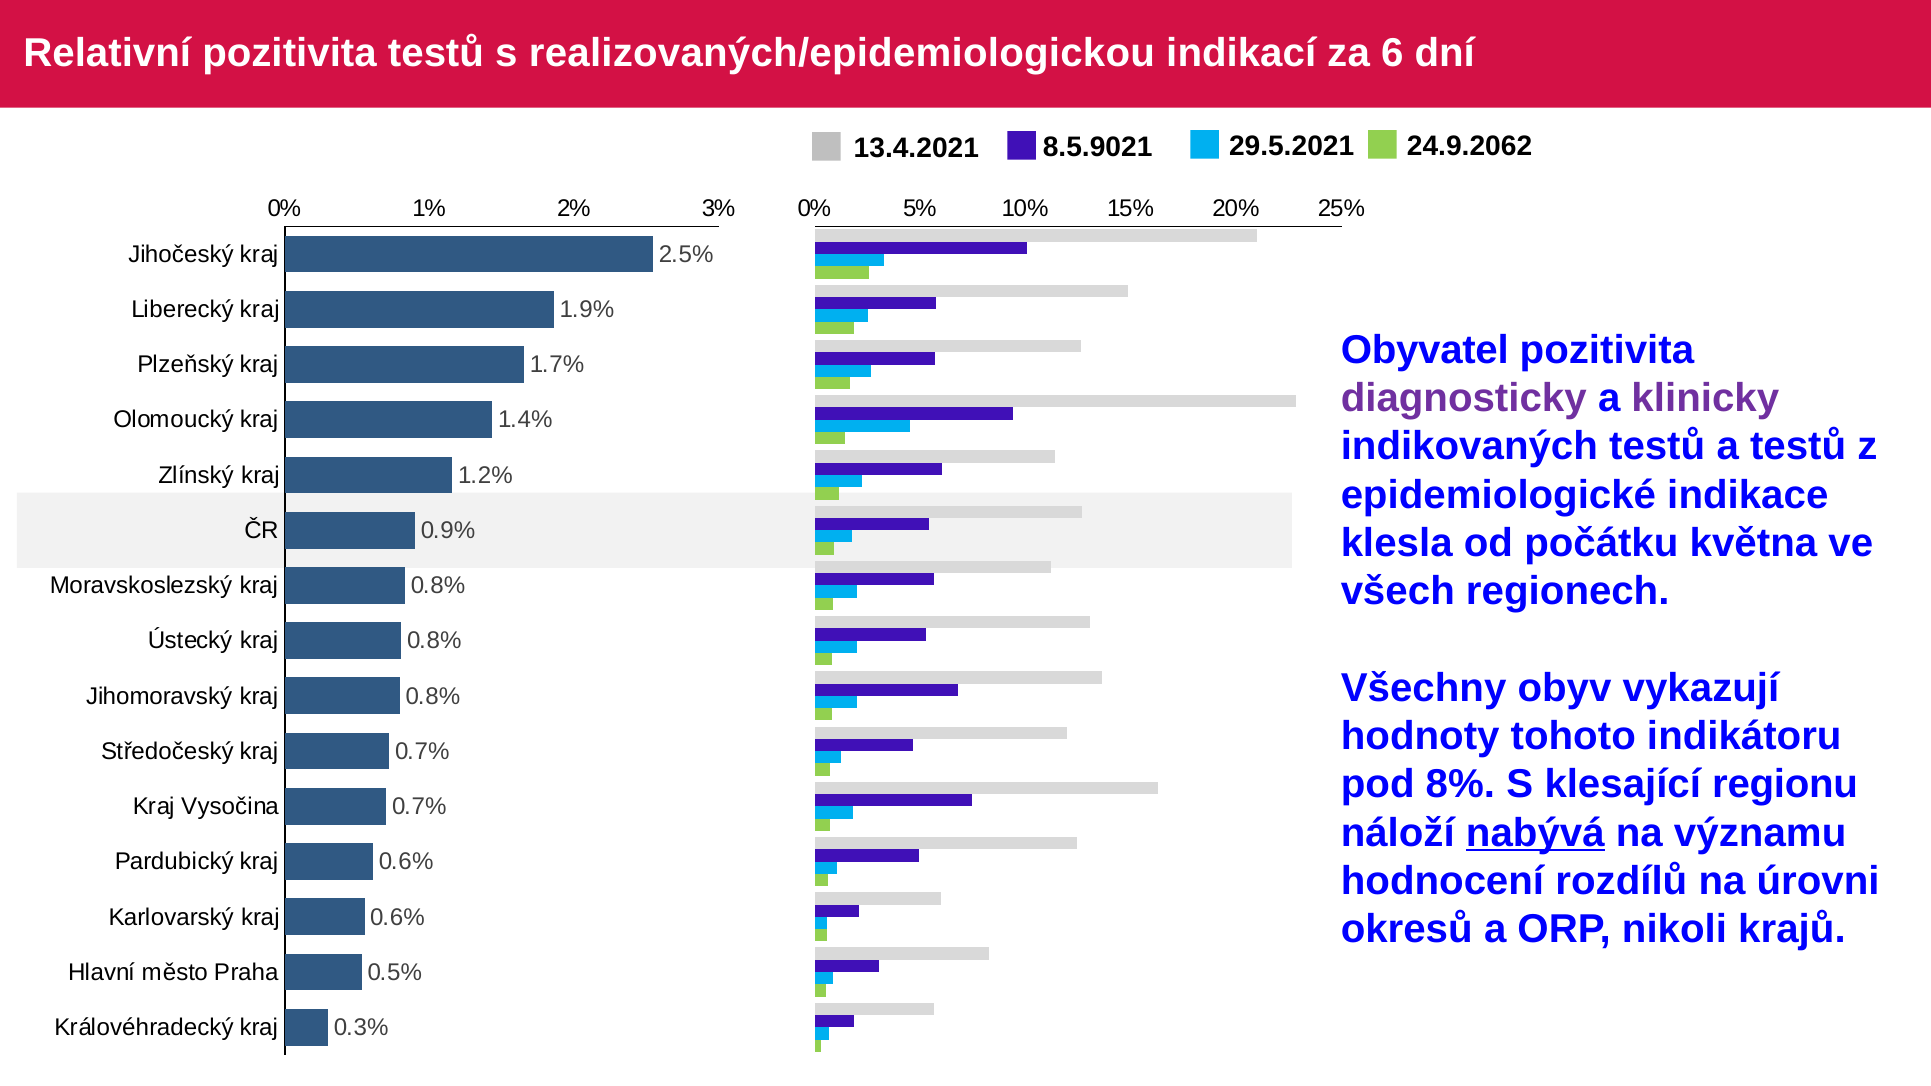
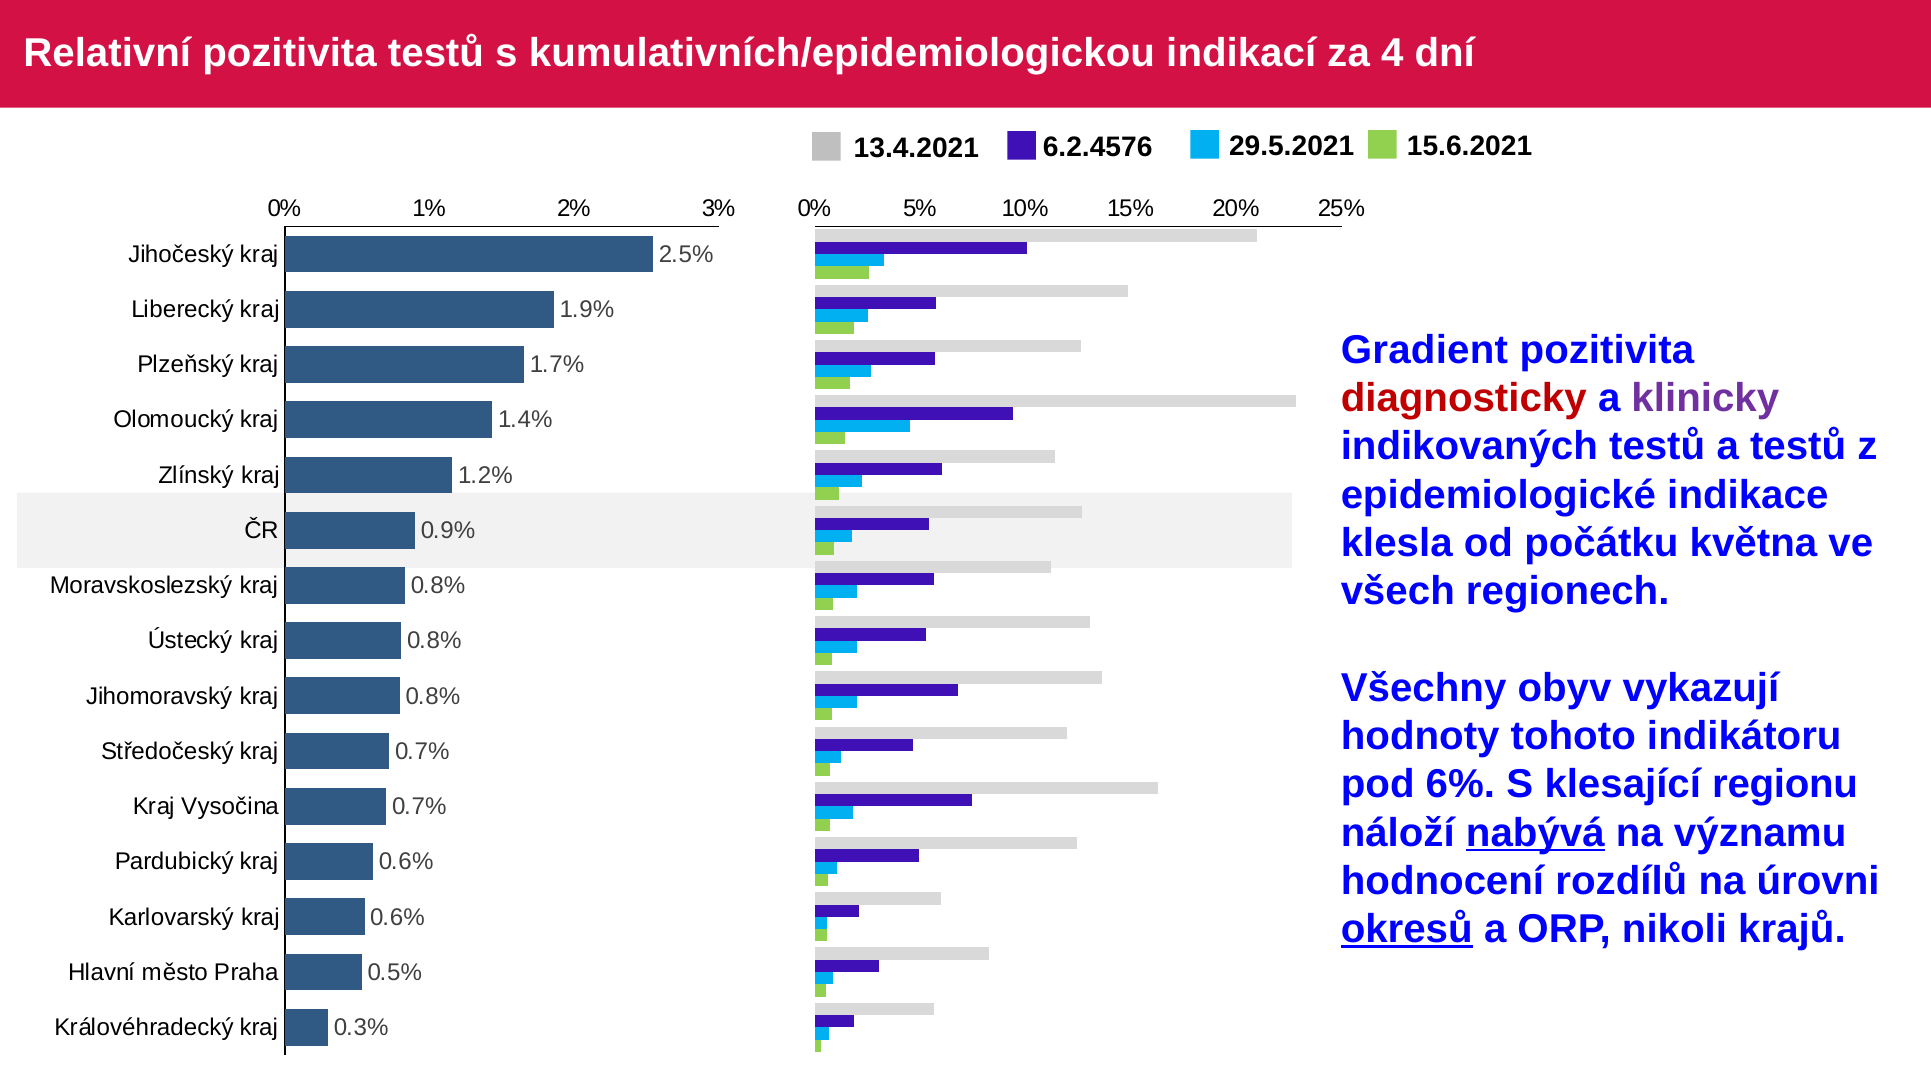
realizovaných/epidemiologickou: realizovaných/epidemiologickou -> kumulativních/epidemiologickou
6: 6 -> 4
24.9.2062: 24.9.2062 -> 15.6.2021
8.5.9021: 8.5.9021 -> 6.2.4576
Obyvatel: Obyvatel -> Gradient
diagnosticky colour: purple -> red
8%: 8% -> 6%
okresů underline: none -> present
